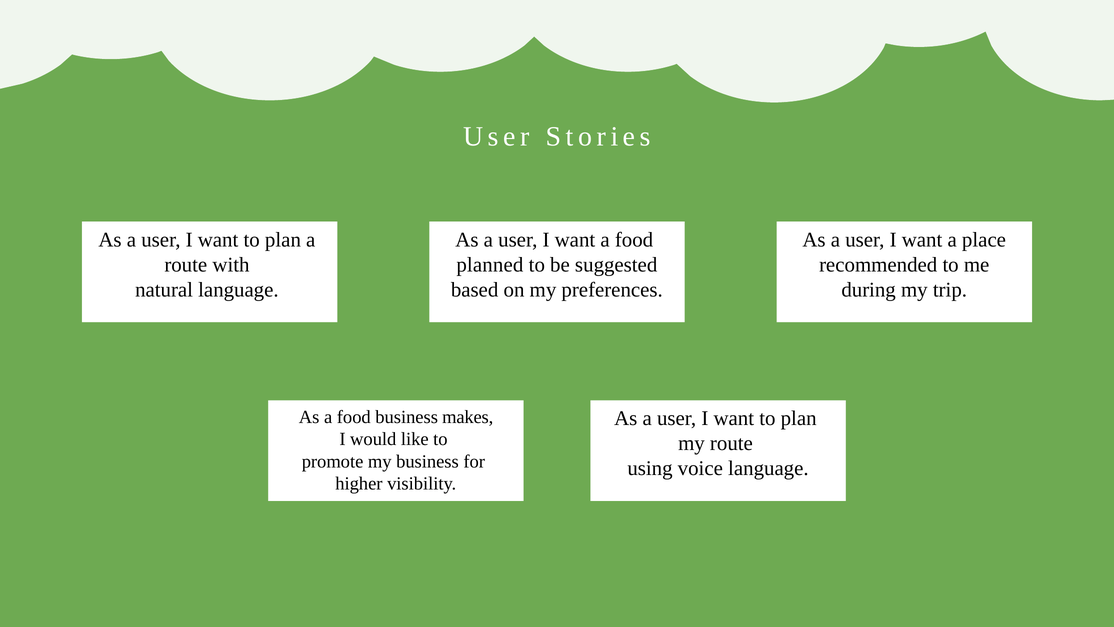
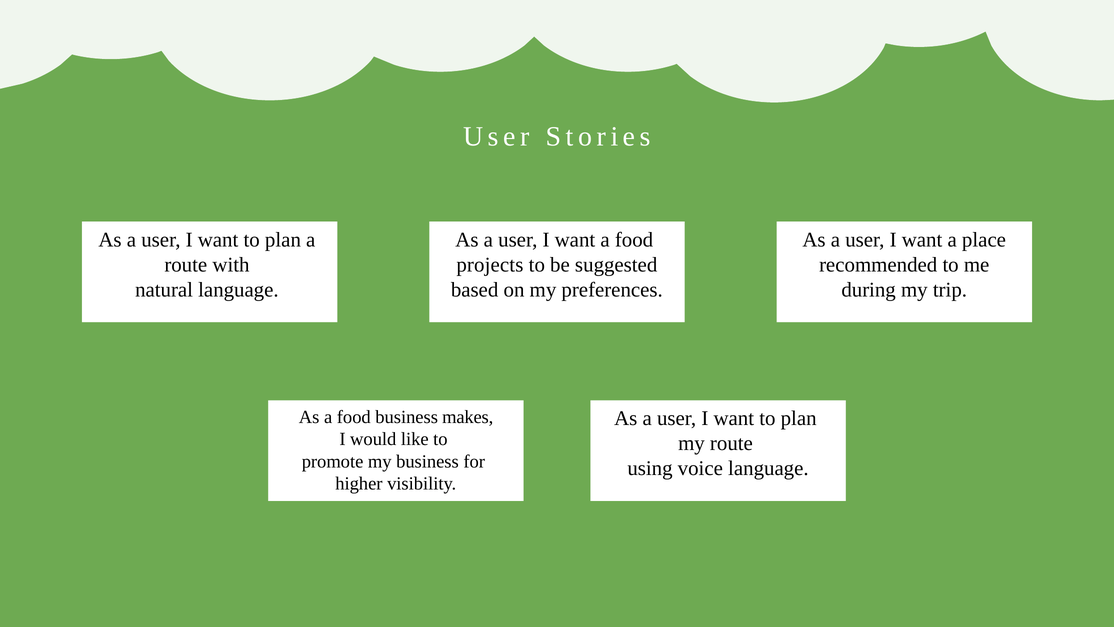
planned: planned -> projects
